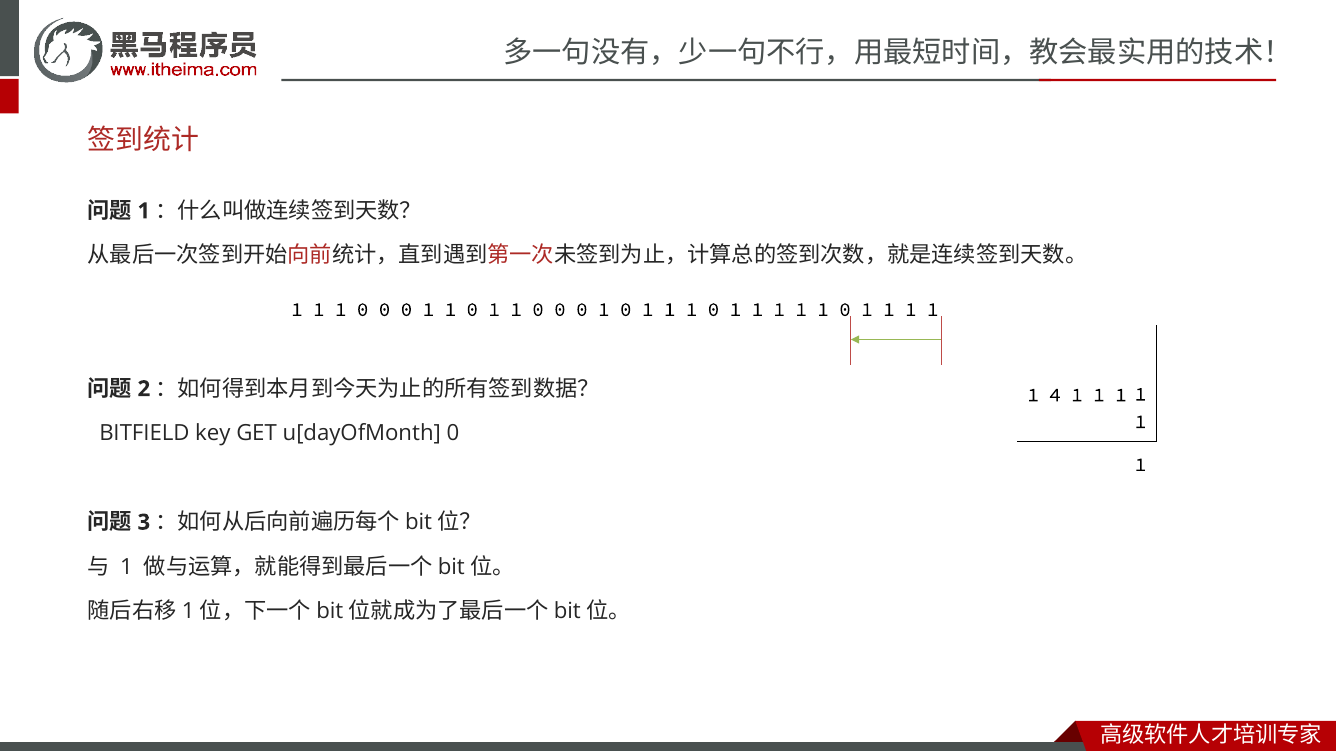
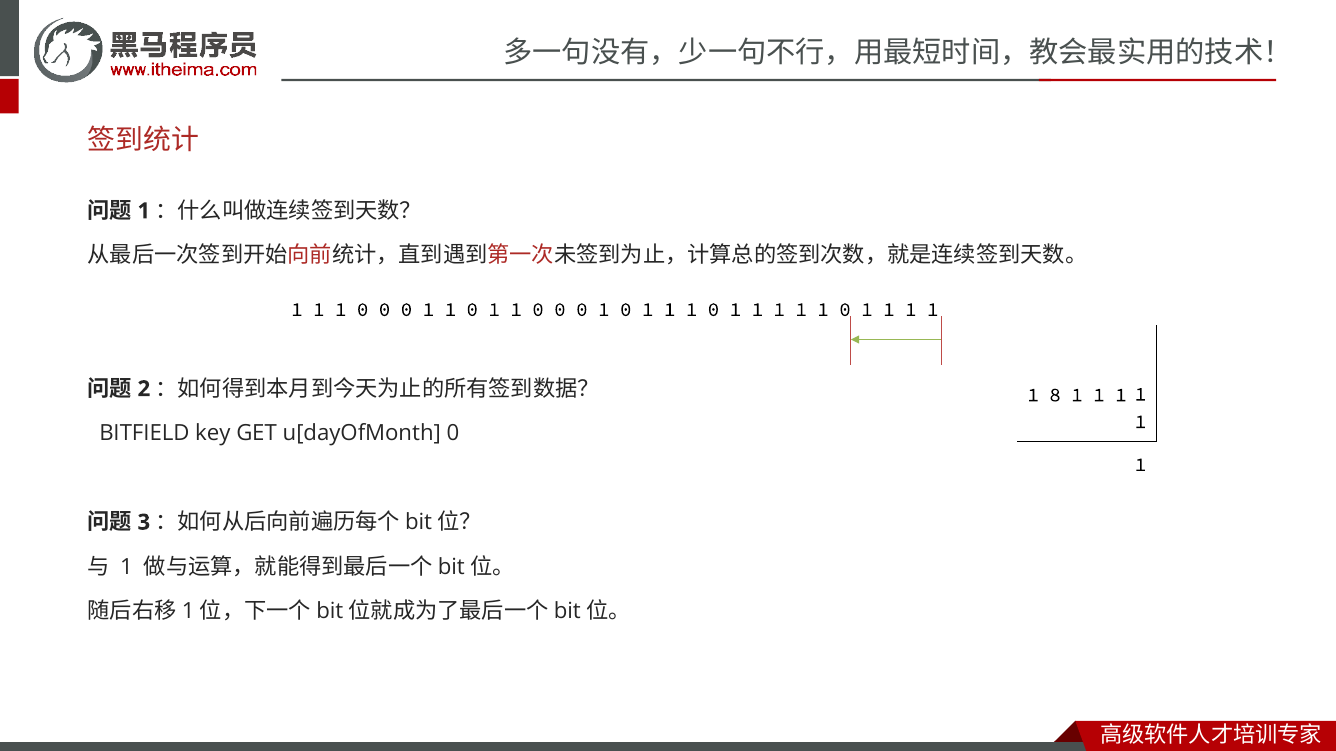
4: 4 -> 8
